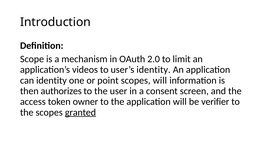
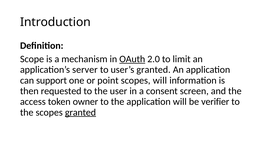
OAuth underline: none -> present
videos: videos -> server
user’s identity: identity -> granted
can identity: identity -> support
authorizes: authorizes -> requested
